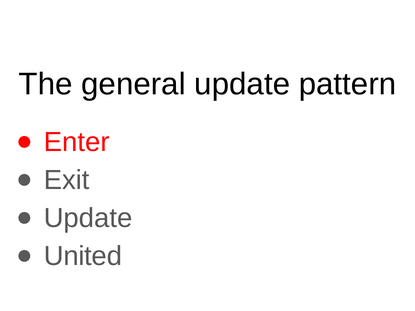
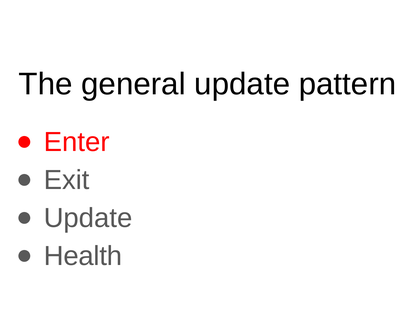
United: United -> Health
